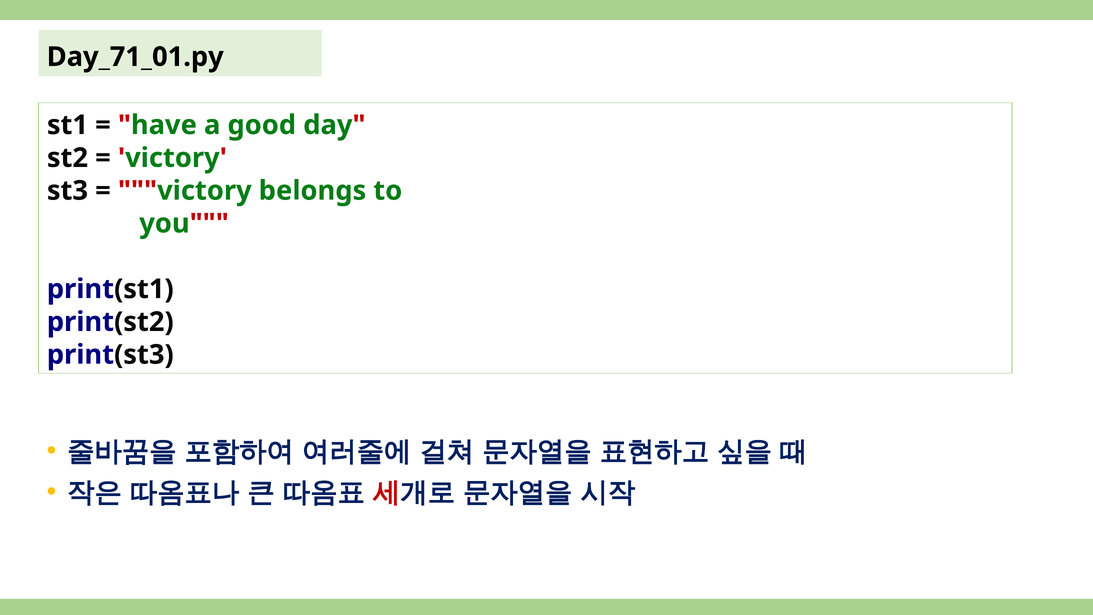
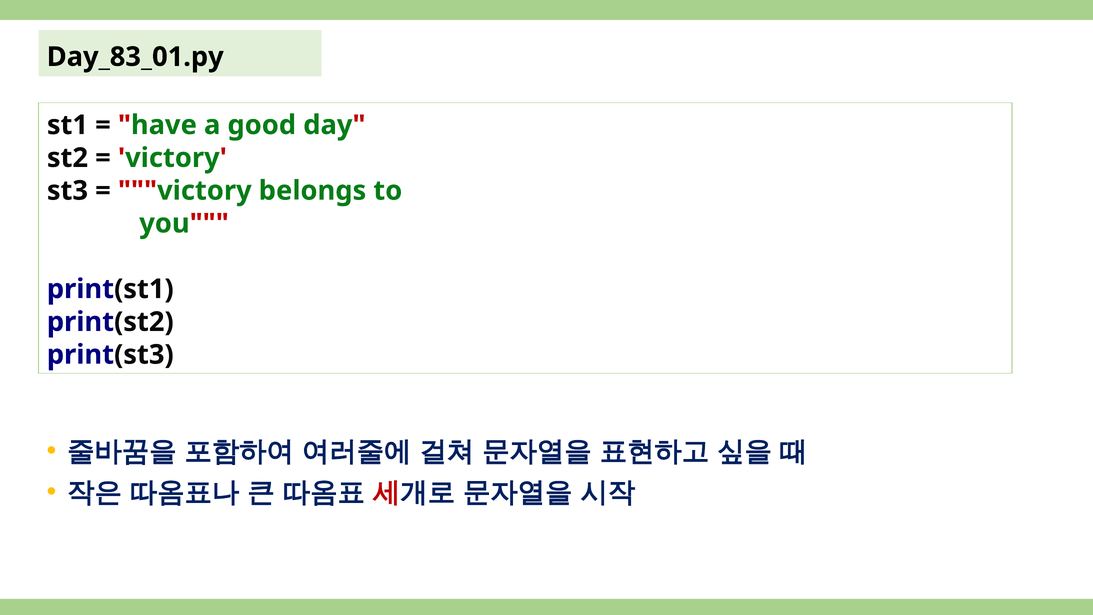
Day_71_01.py: Day_71_01.py -> Day_83_01.py
